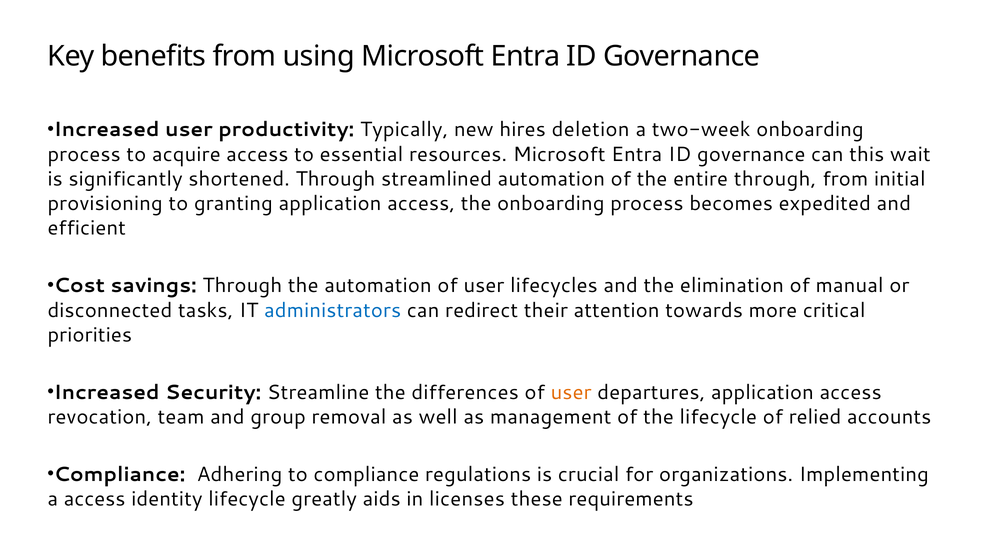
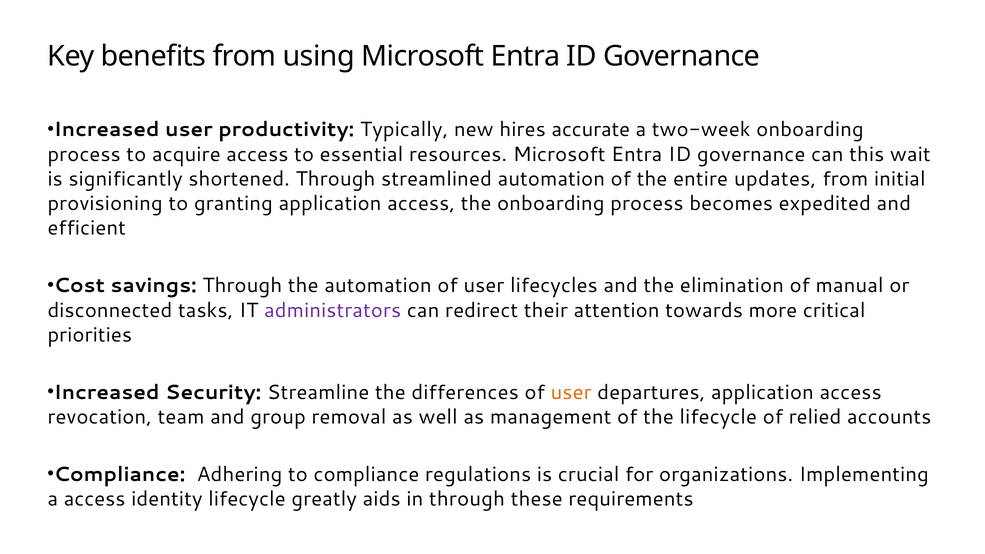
deletion: deletion -> accurate
entire through: through -> updates
administrators colour: blue -> purple
in licenses: licenses -> through
